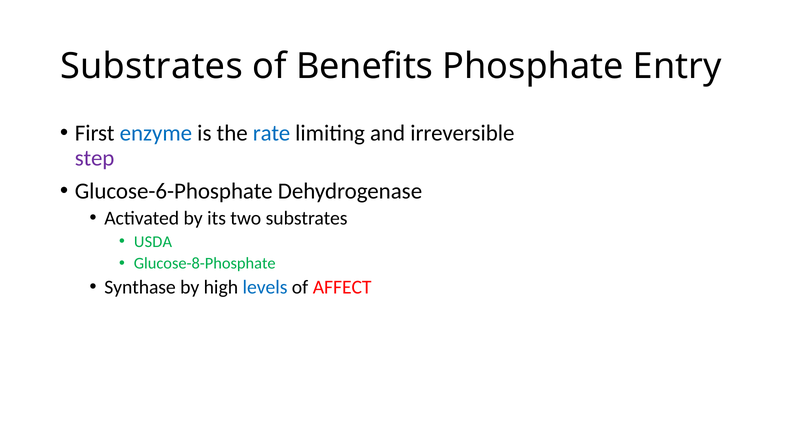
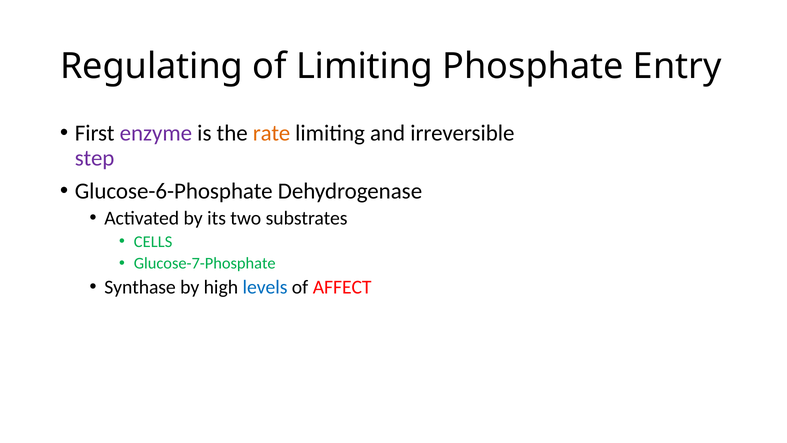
Substrates at (151, 66): Substrates -> Regulating
of Benefits: Benefits -> Limiting
enzyme colour: blue -> purple
rate colour: blue -> orange
USDA: USDA -> CELLS
Glucose-8-Phosphate: Glucose-8-Phosphate -> Glucose-7-Phosphate
